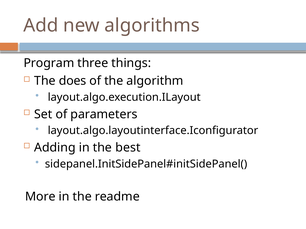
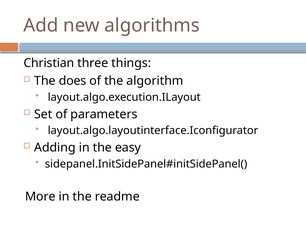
Program: Program -> Christian
best: best -> easy
